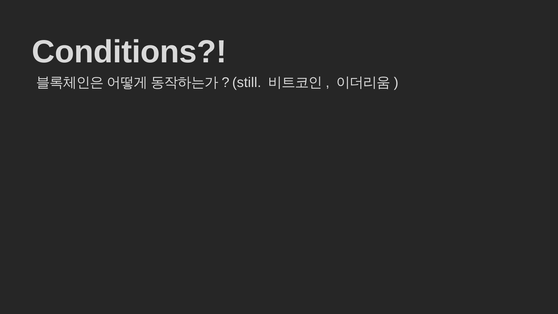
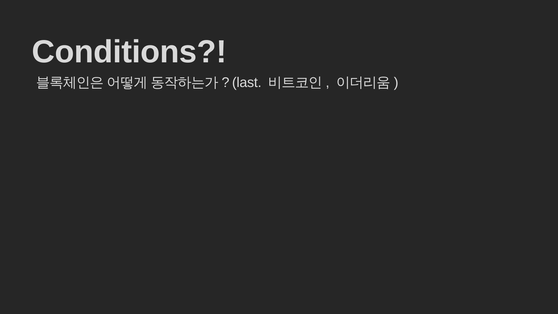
still: still -> last
